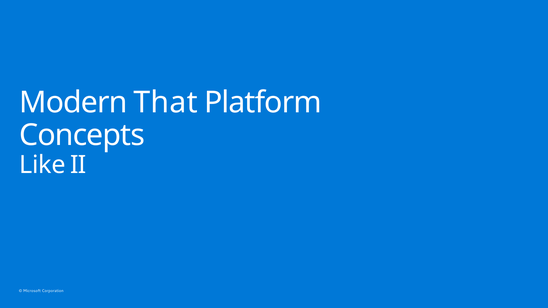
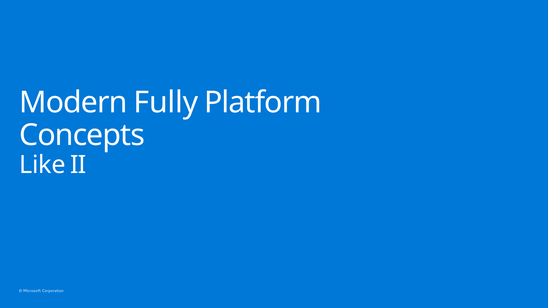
That: That -> Fully
